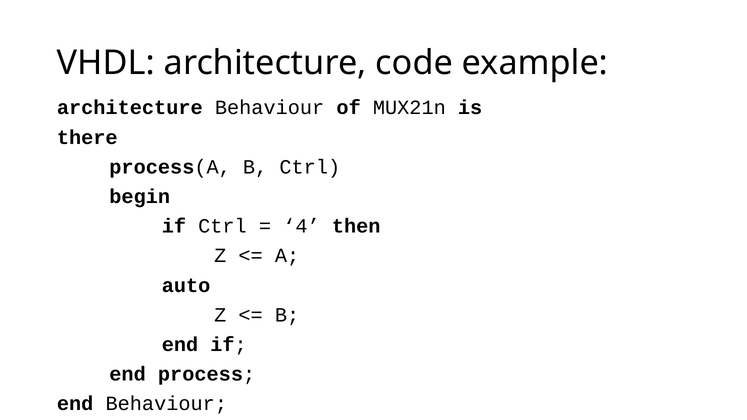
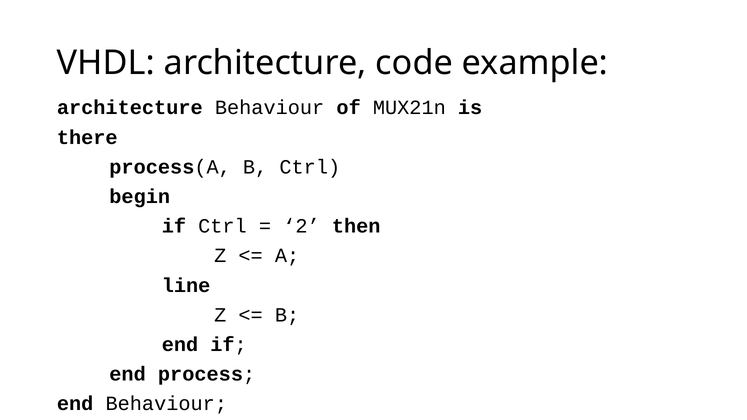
4: 4 -> 2
auto: auto -> line
